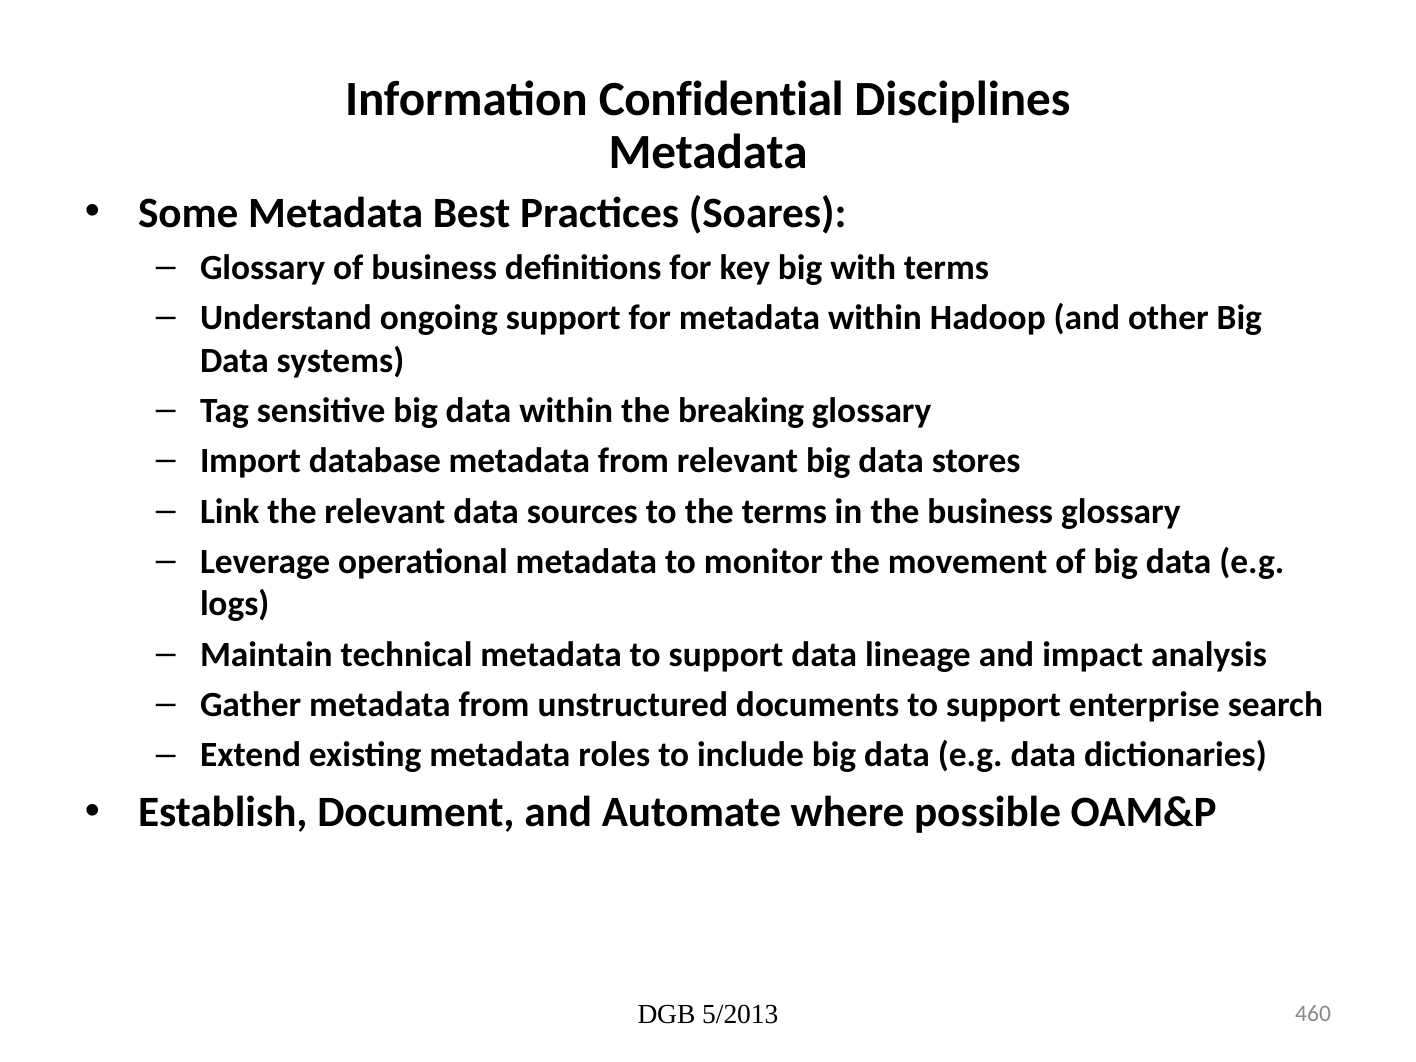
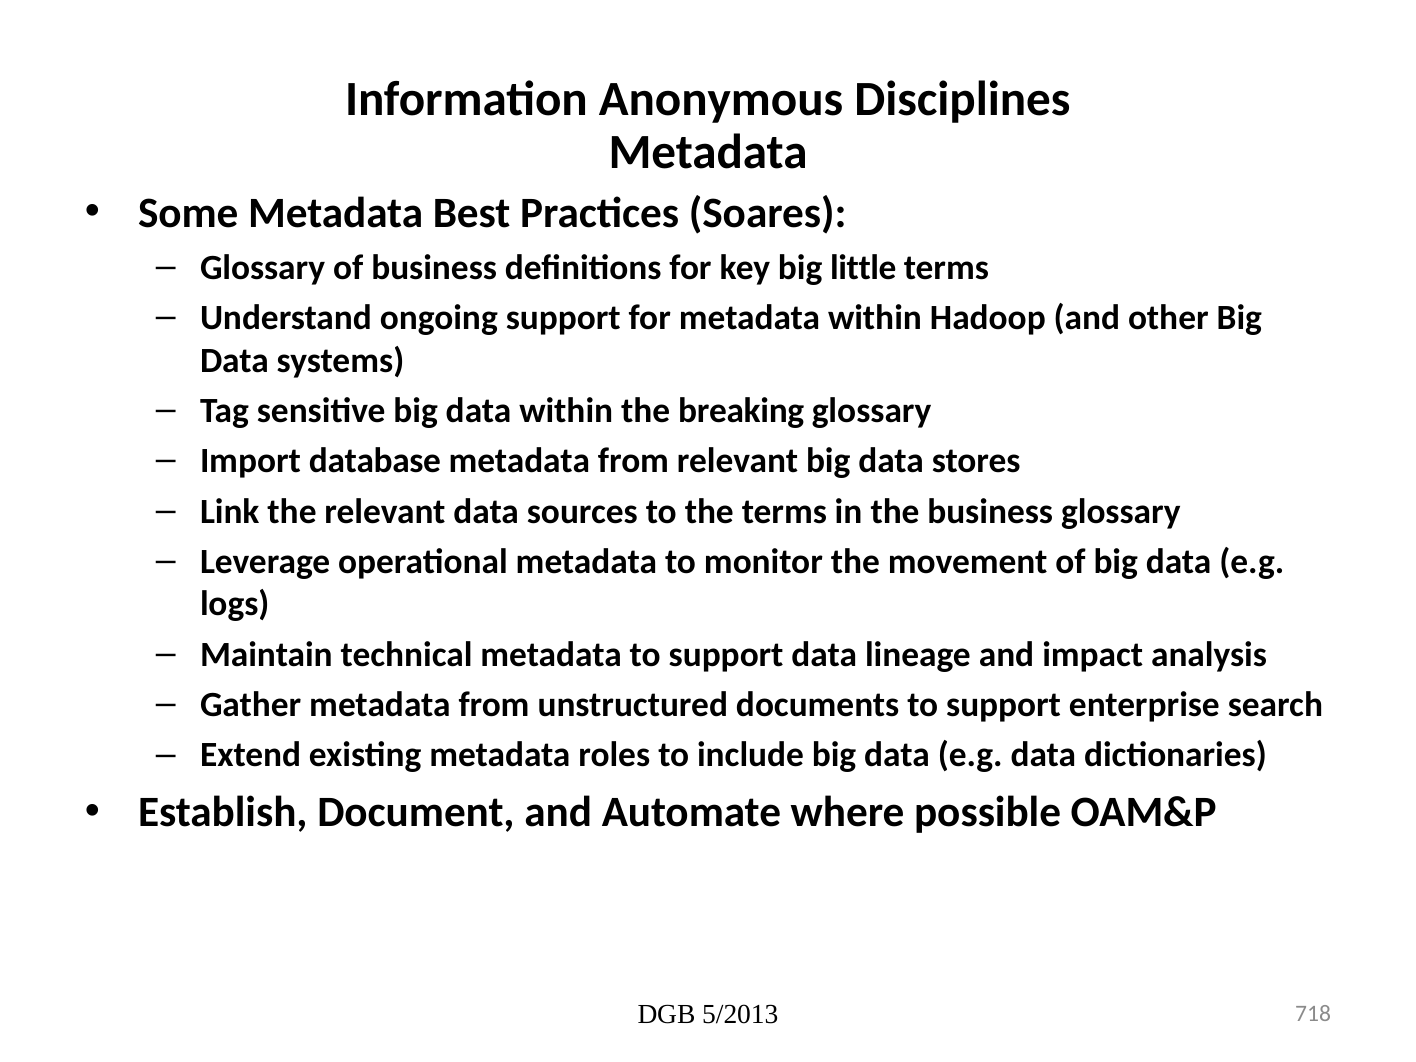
Confidential: Confidential -> Anonymous
with: with -> little
460: 460 -> 718
